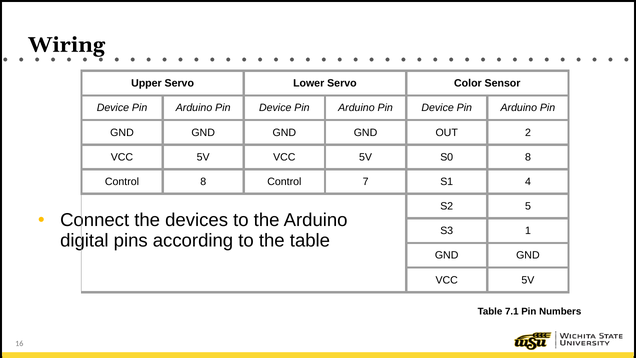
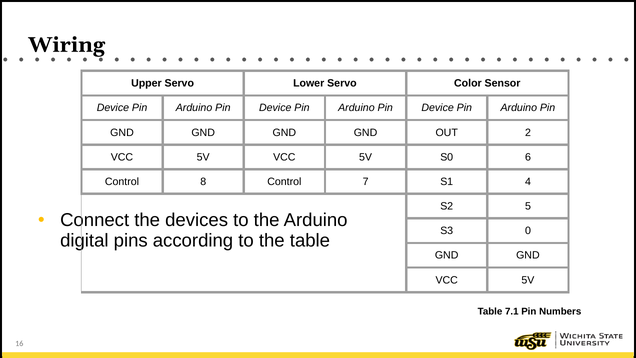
S0 8: 8 -> 6
1: 1 -> 0
